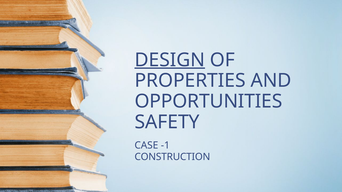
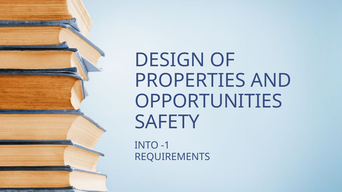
DESIGN underline: present -> none
CASE: CASE -> INTO
CONSTRUCTION: CONSTRUCTION -> REQUIREMENTS
